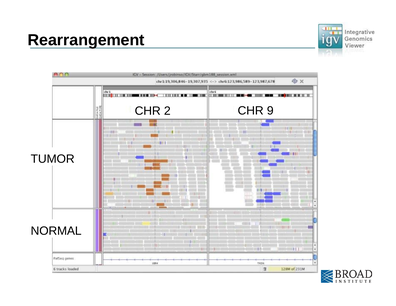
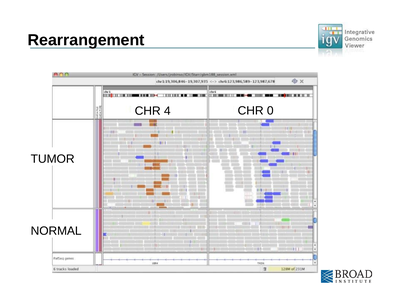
2: 2 -> 4
9: 9 -> 0
